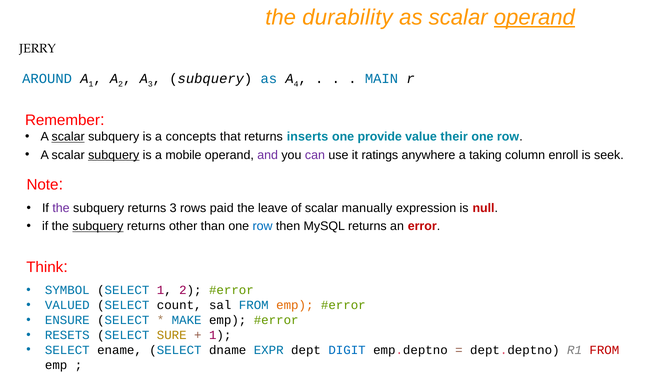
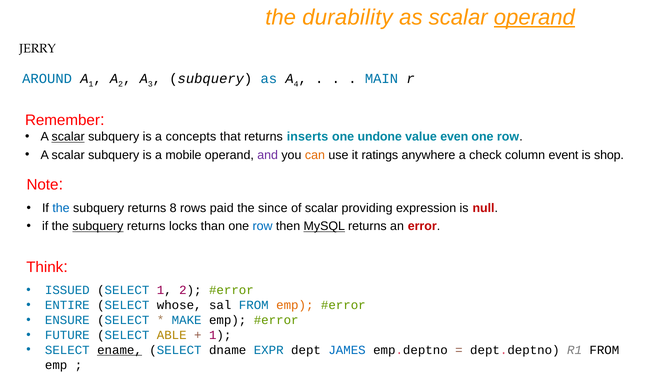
provide: provide -> undone
their: their -> even
subquery at (114, 155) underline: present -> none
can colour: purple -> orange
taking: taking -> check
enroll: enroll -> event
seek: seek -> shop
the at (61, 208) colour: purple -> blue
returns 3: 3 -> 8
leave: leave -> since
manually: manually -> providing
other: other -> locks
MySQL underline: none -> present
SYMBOL: SYMBOL -> ISSUED
VALUED: VALUED -> ENTIRE
count: count -> whose
RESETS: RESETS -> FUTURE
SURE: SURE -> ABLE
ename underline: none -> present
DIGIT: DIGIT -> JAMES
FROM at (604, 350) colour: red -> black
